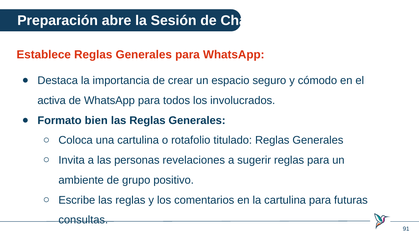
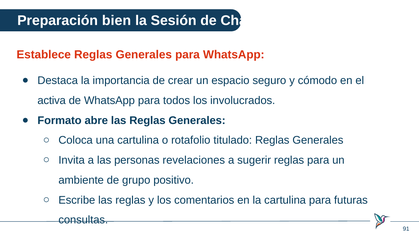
abre: abre -> bien
bien: bien -> abre
